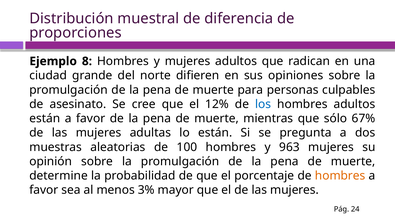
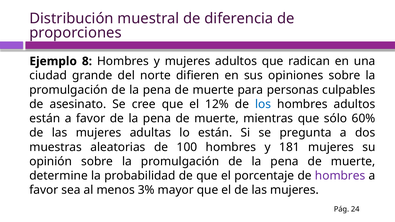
67%: 67% -> 60%
963: 963 -> 181
hombres at (340, 176) colour: orange -> purple
